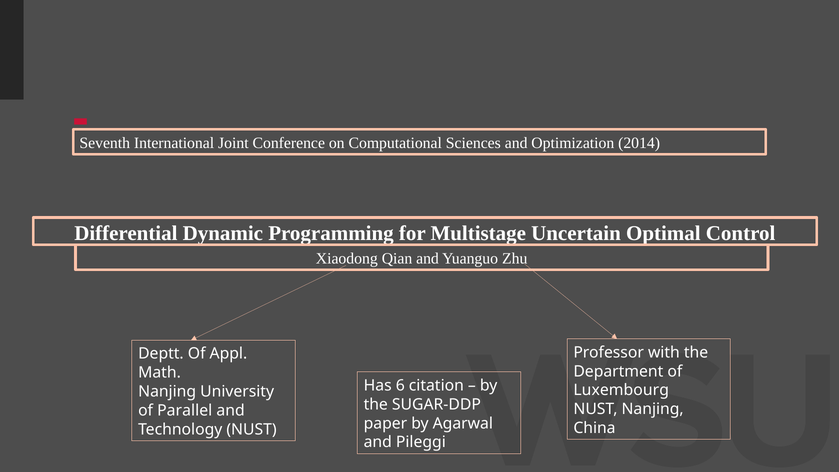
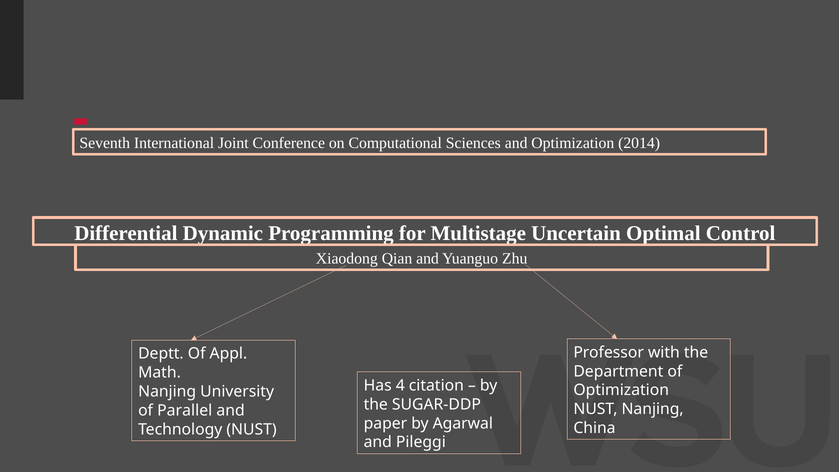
6: 6 -> 4
Luxembourg at (621, 390): Luxembourg -> Optimization
